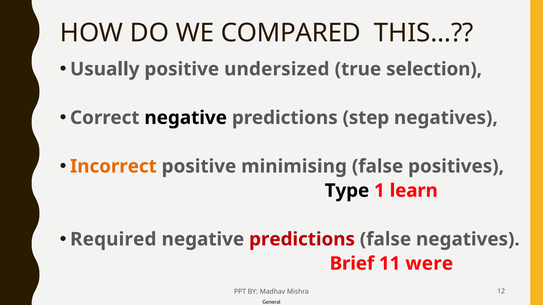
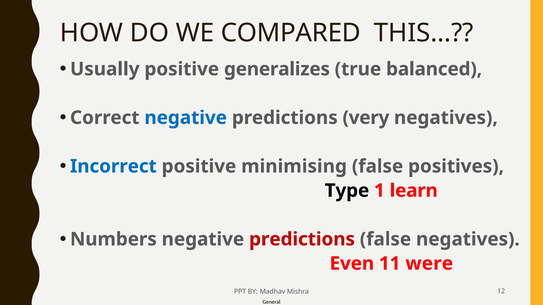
undersized: undersized -> generalizes
selection: selection -> balanced
negative at (186, 118) colour: black -> blue
step: step -> very
Incorrect colour: orange -> blue
Required: Required -> Numbers
Brief: Brief -> Even
